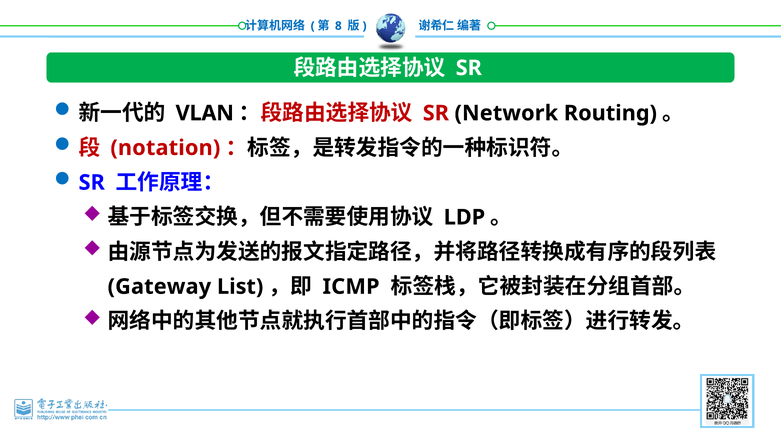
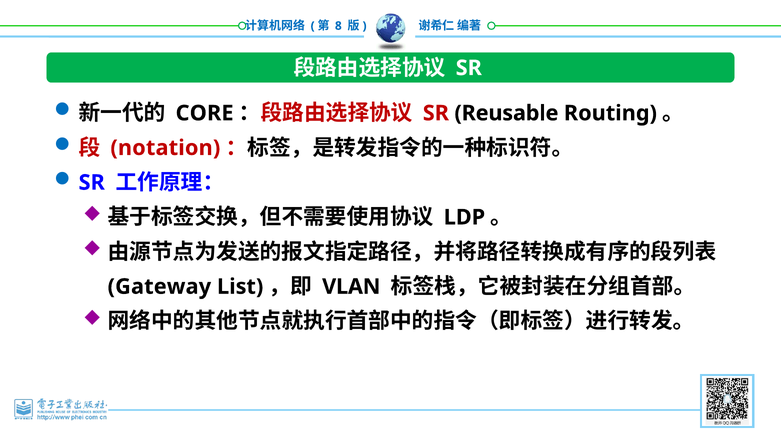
VLAN: VLAN -> CORE
Network: Network -> Reusable
ICMP: ICMP -> VLAN
